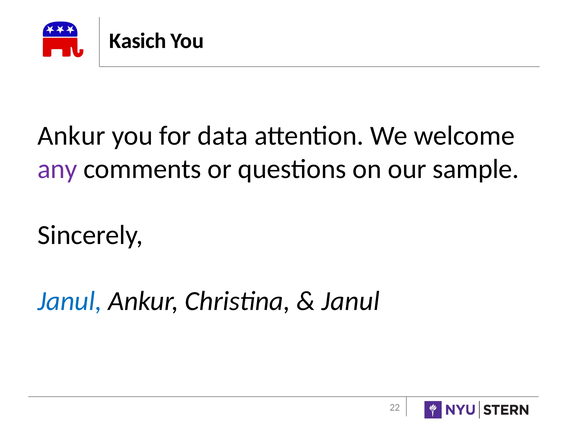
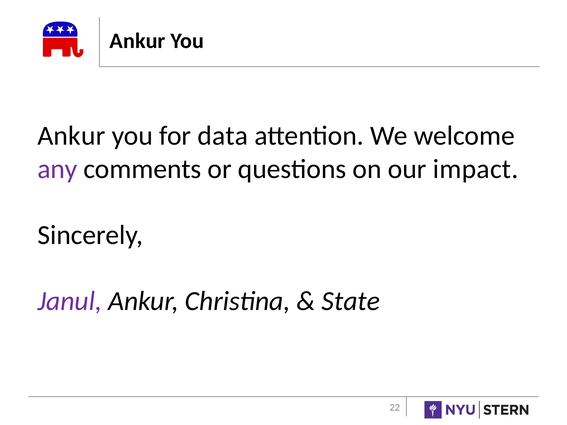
Kasich at (138, 41): Kasich -> Ankur
sample: sample -> impact
Janul at (70, 301) colour: blue -> purple
Janul at (351, 301): Janul -> State
